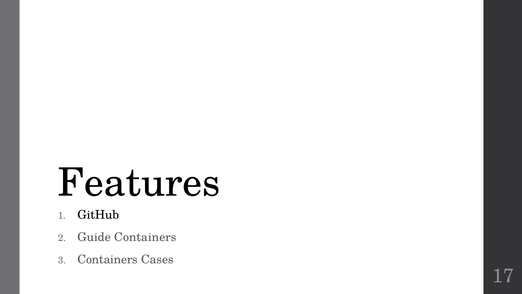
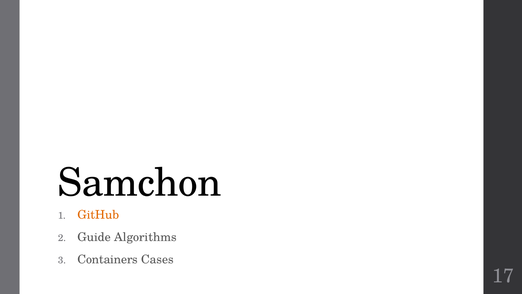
Features: Features -> Samchon
GitHub colour: black -> orange
Guide Containers: Containers -> Algorithms
